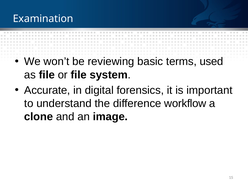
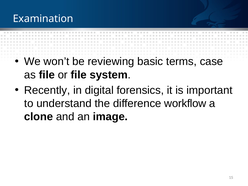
used: used -> case
Accurate: Accurate -> Recently
